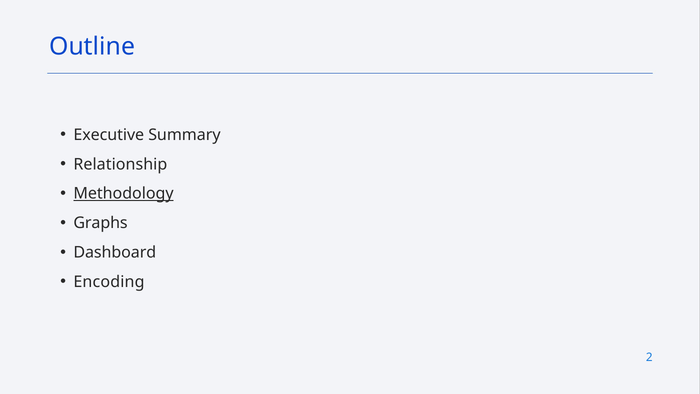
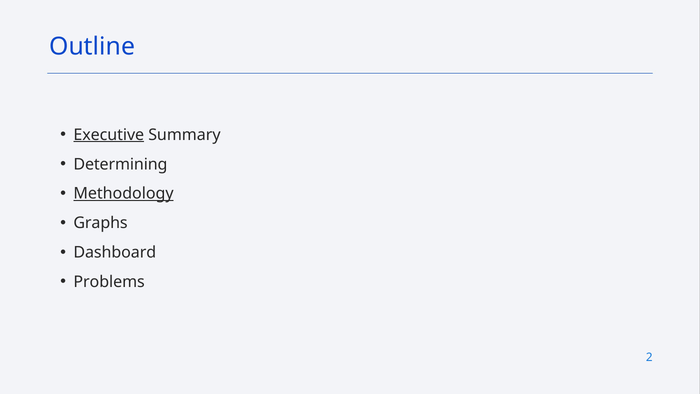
Executive underline: none -> present
Relationship: Relationship -> Determining
Encoding: Encoding -> Problems
